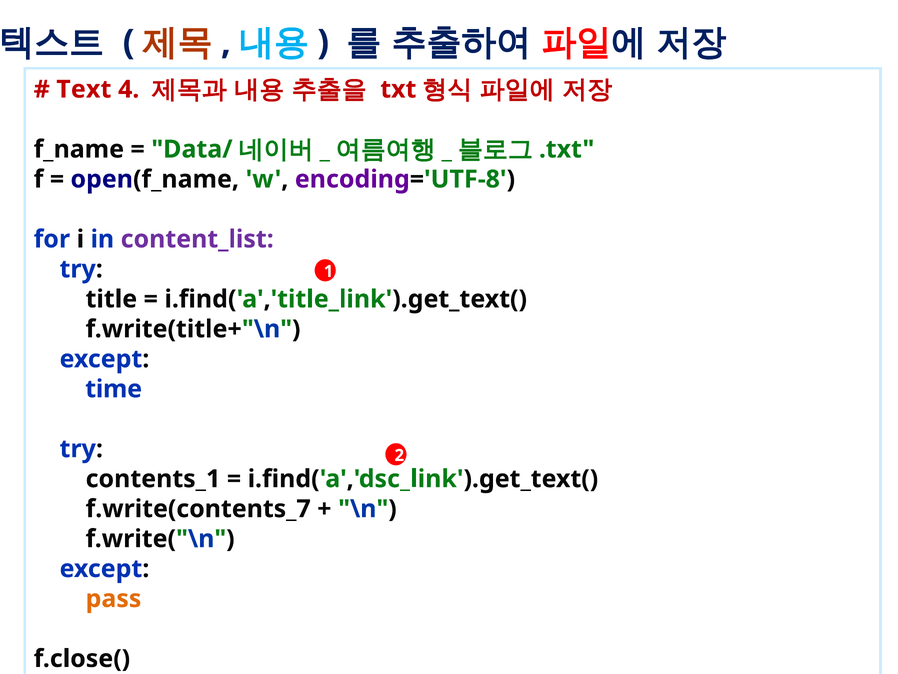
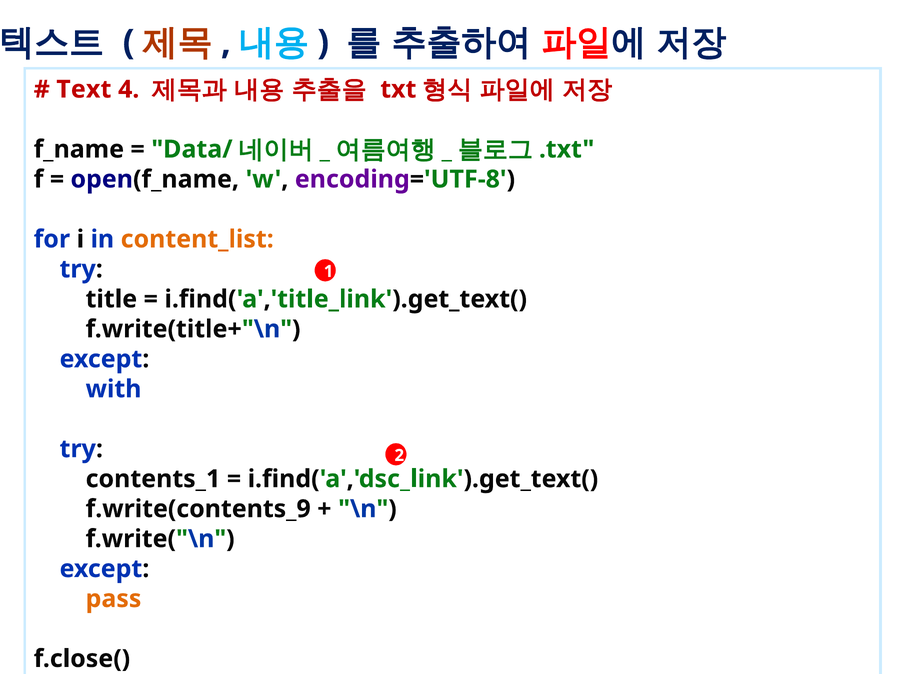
content_list colour: purple -> orange
time: time -> with
f.write(contents_7: f.write(contents_7 -> f.write(contents_9
